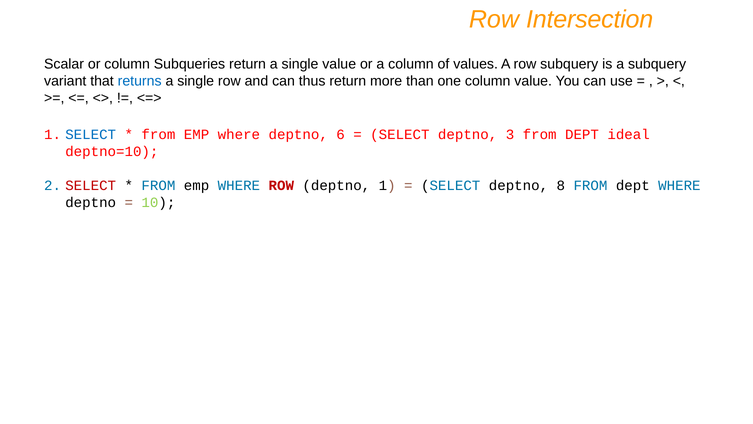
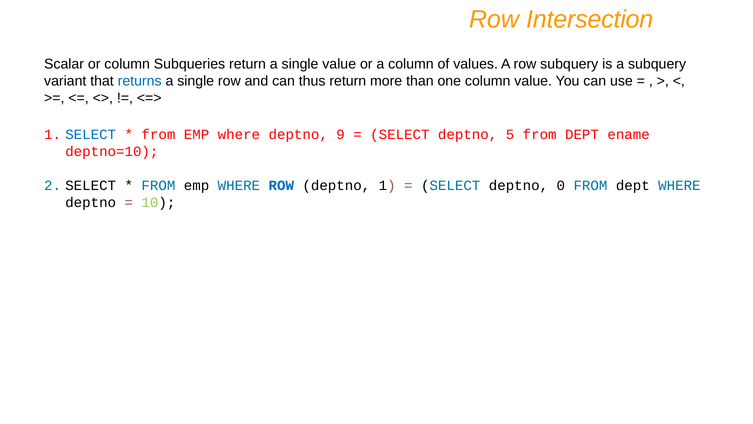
6: 6 -> 9
3: 3 -> 5
ideal: ideal -> ename
SELECT at (91, 185) colour: red -> black
ROW at (281, 185) colour: red -> blue
8: 8 -> 0
